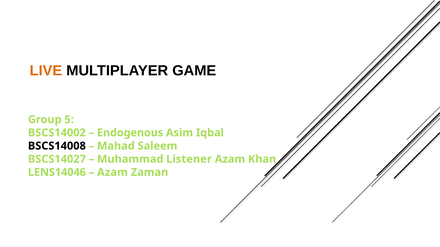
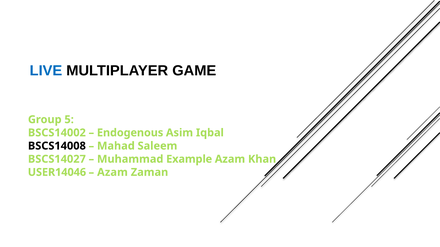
LIVE colour: orange -> blue
Listener: Listener -> Example
LENS14046: LENS14046 -> USER14046
